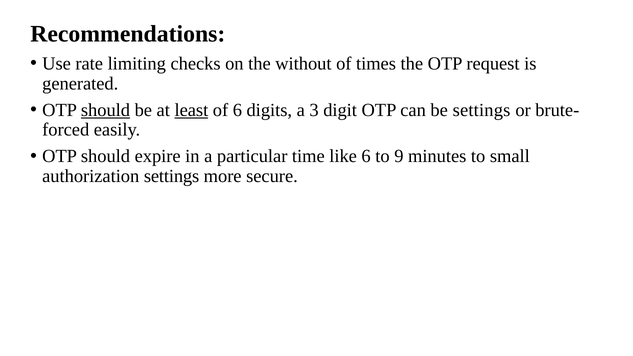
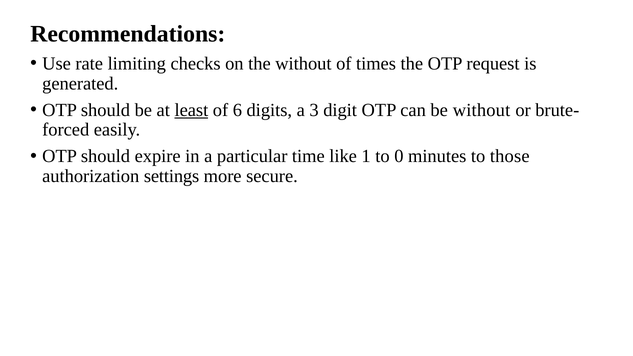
should at (105, 110) underline: present -> none
be settings: settings -> without
like 6: 6 -> 1
9: 9 -> 0
small: small -> those
